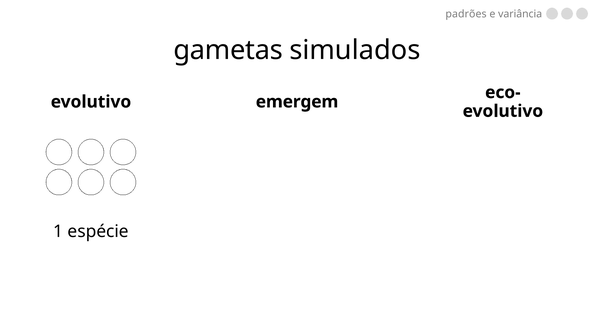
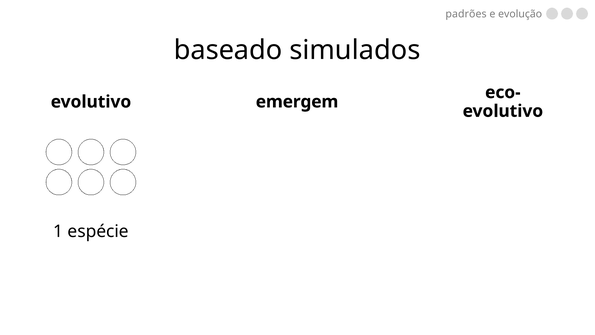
variância: variância -> evolução
gametas: gametas -> baseado
